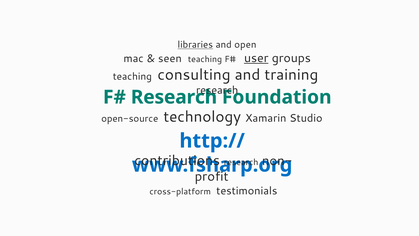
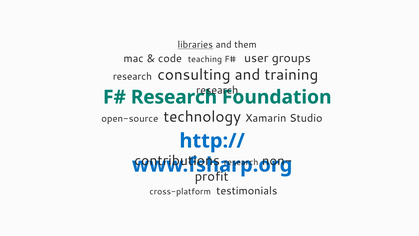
open: open -> them
seen: seen -> code
user underline: present -> none
teaching at (132, 76): teaching -> research
